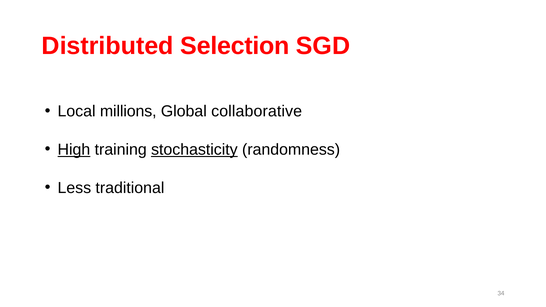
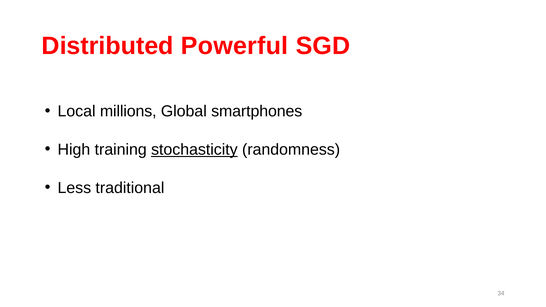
Selection: Selection -> Powerful
collaborative: collaborative -> smartphones
High underline: present -> none
